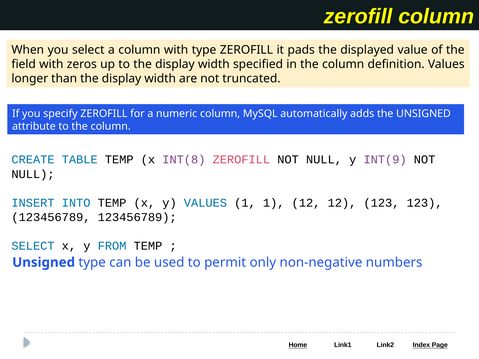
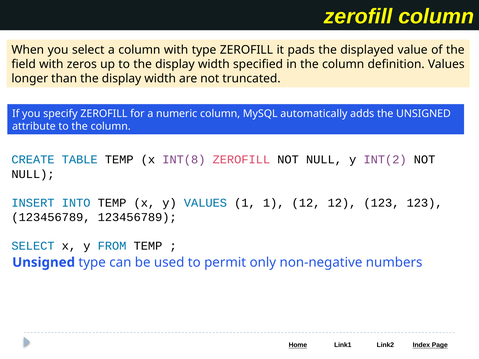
INT(9: INT(9 -> INT(2
